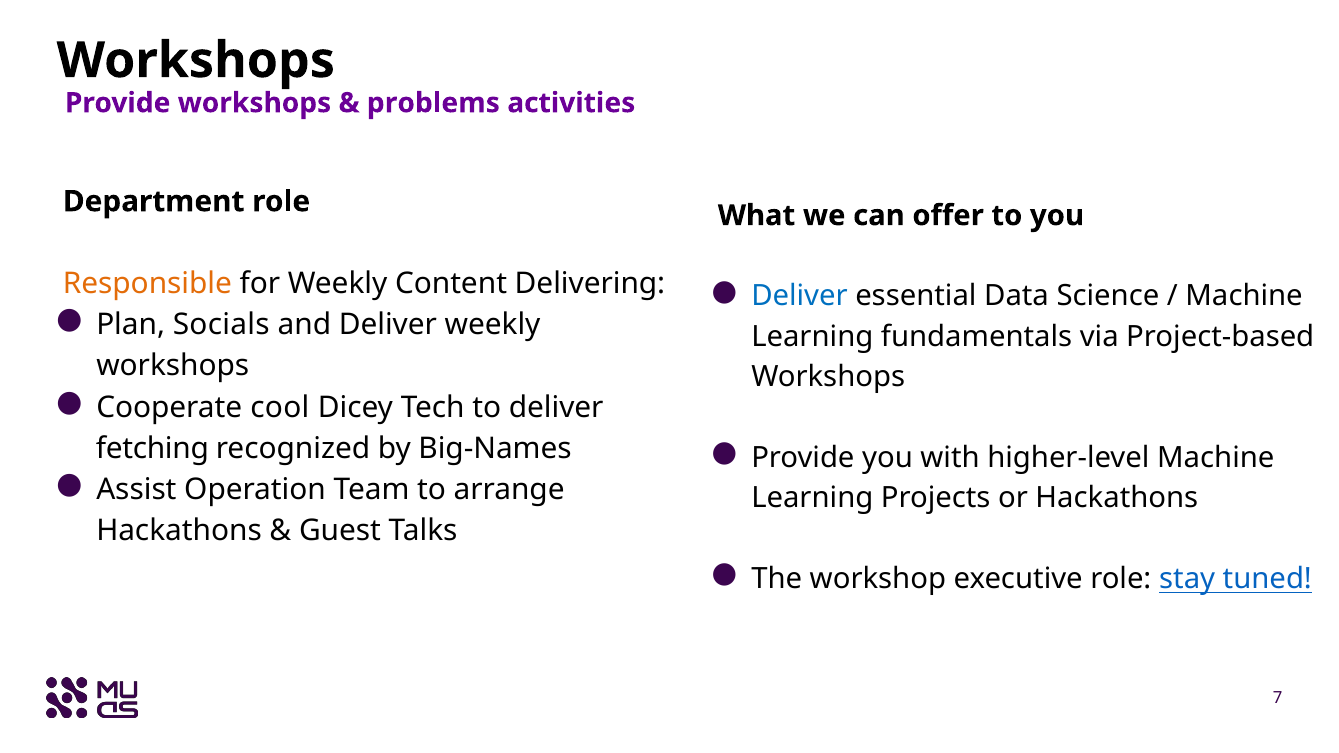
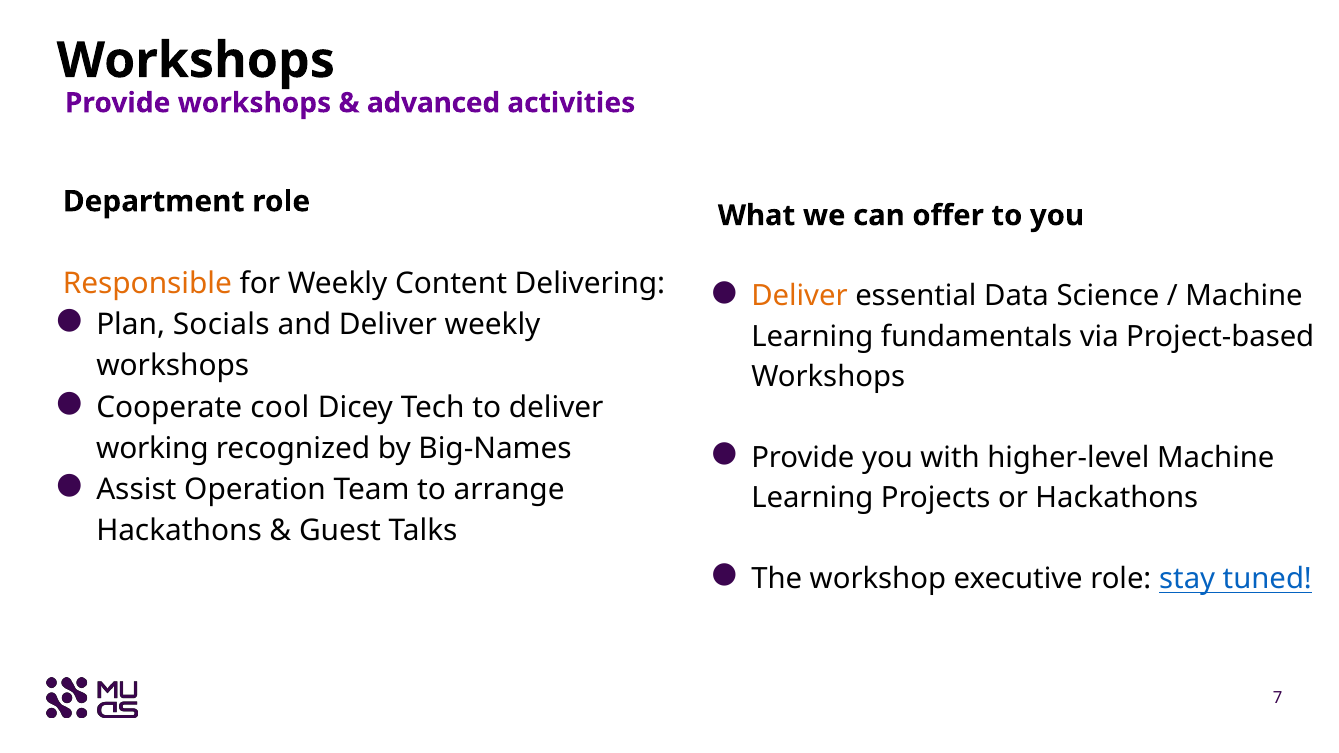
problems: problems -> advanced
Deliver at (799, 296) colour: blue -> orange
fetching: fetching -> working
